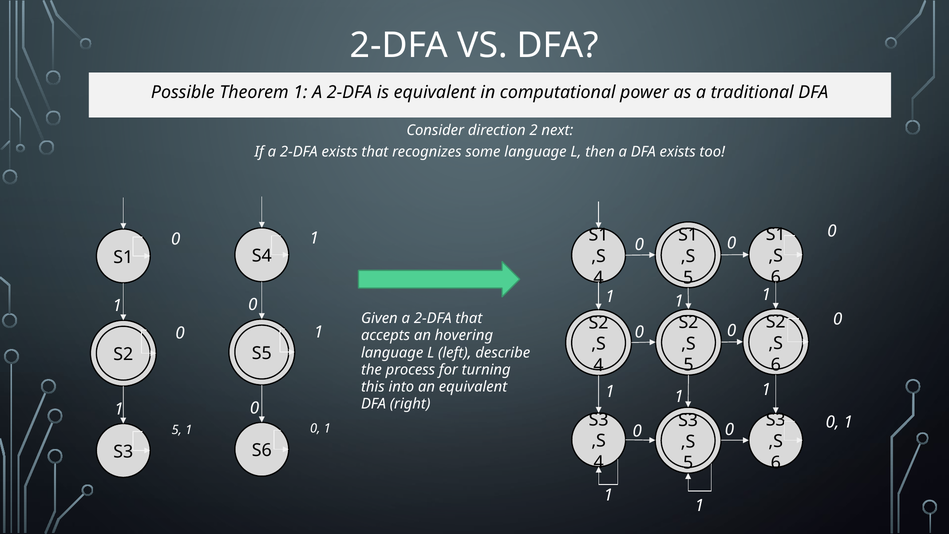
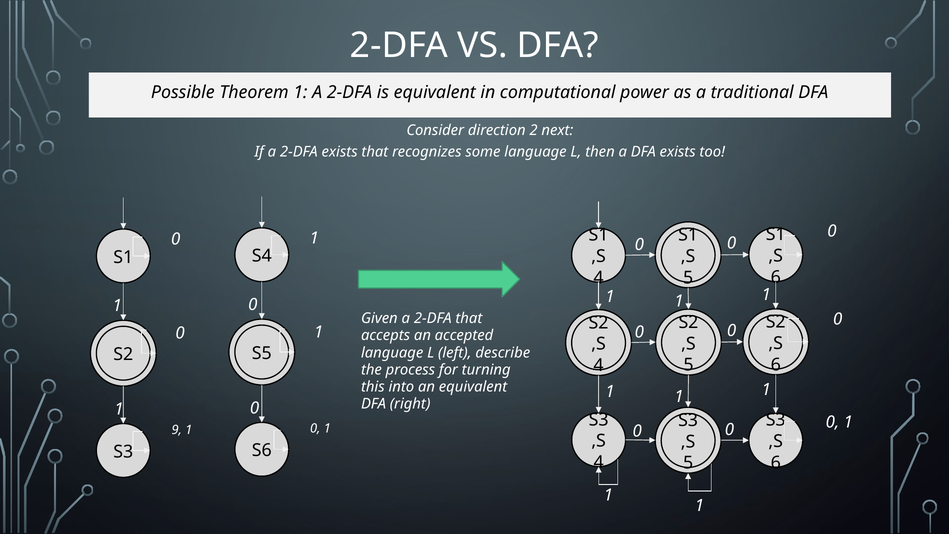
hovering: hovering -> accepted
5 at (177, 430): 5 -> 9
